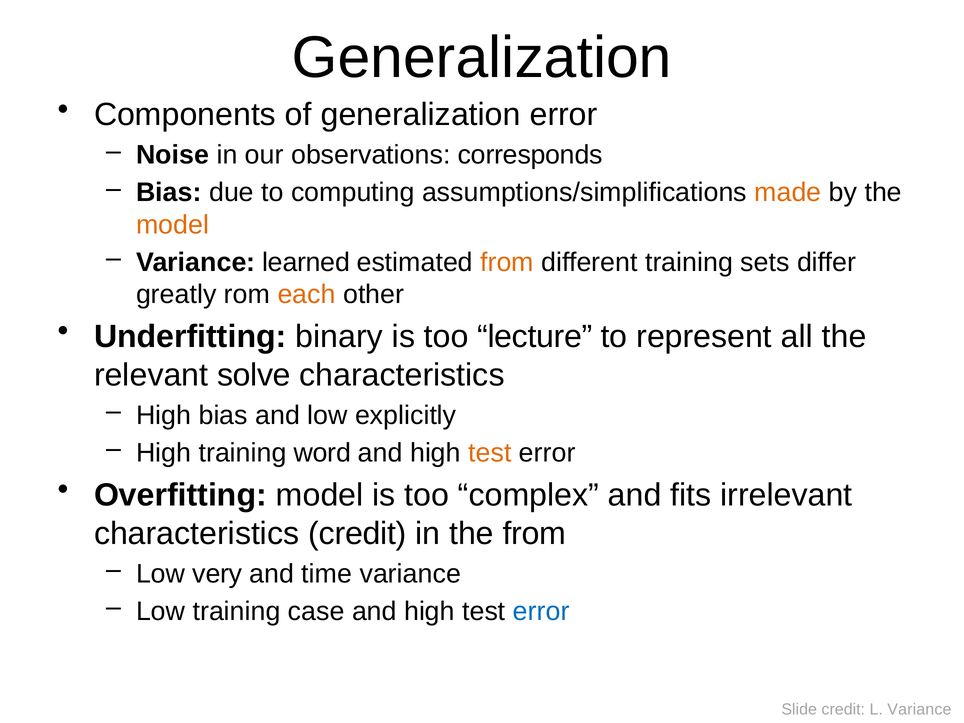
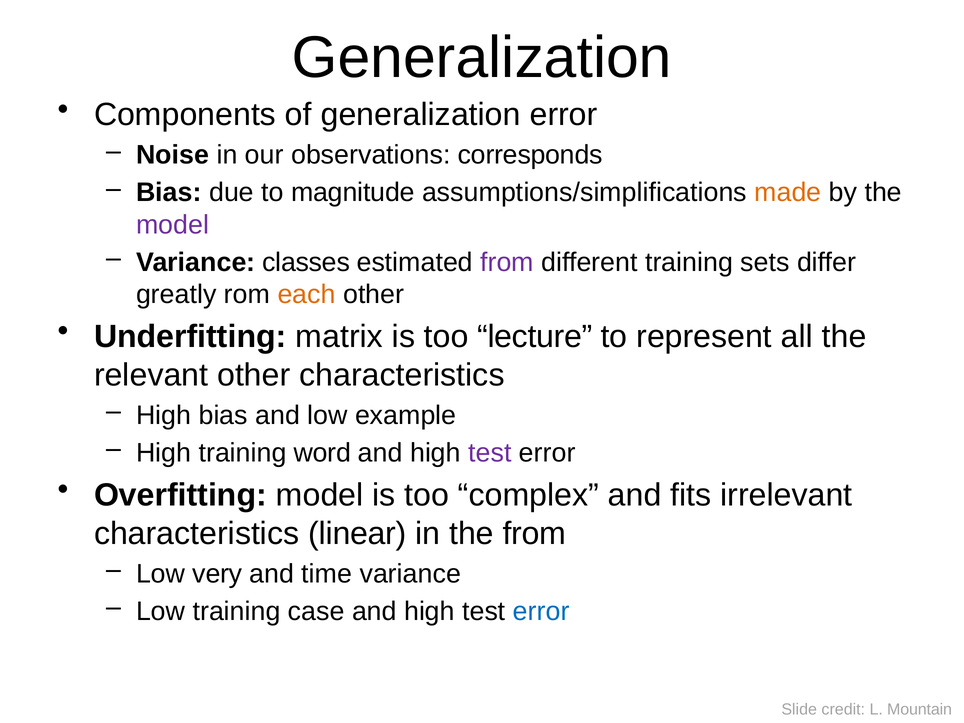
computing: computing -> magnitude
model at (173, 225) colour: orange -> purple
learned: learned -> classes
from at (507, 262) colour: orange -> purple
binary: binary -> matrix
relevant solve: solve -> other
explicitly: explicitly -> example
test at (490, 453) colour: orange -> purple
characteristics credit: credit -> linear
L Variance: Variance -> Mountain
